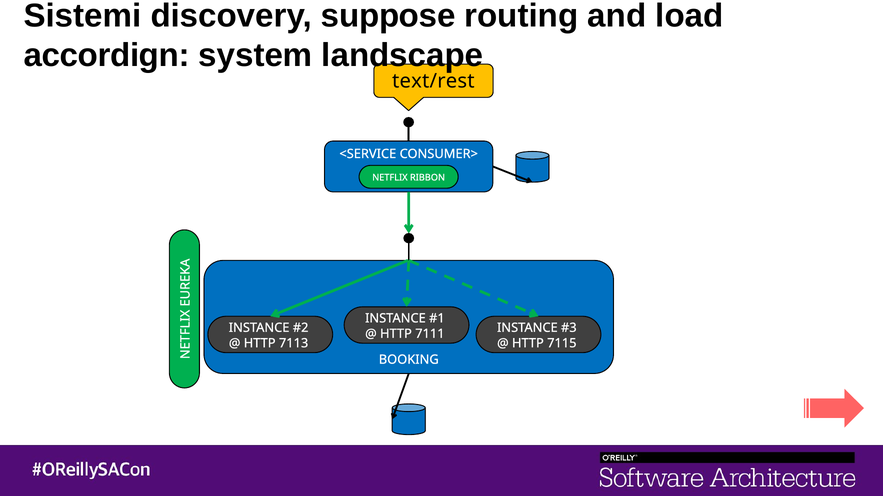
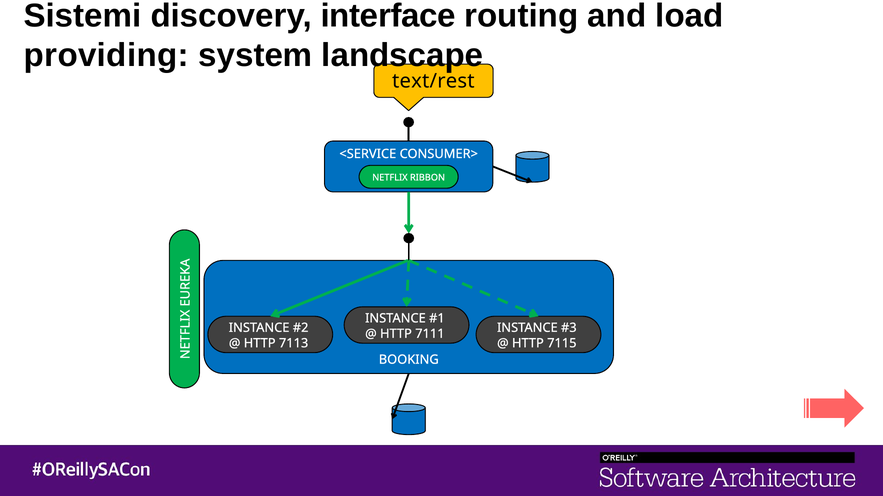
suppose: suppose -> interface
accordign: accordign -> providing
